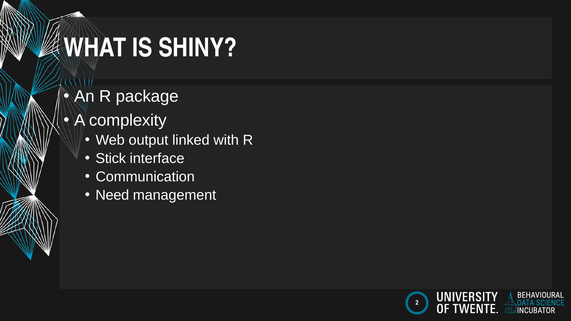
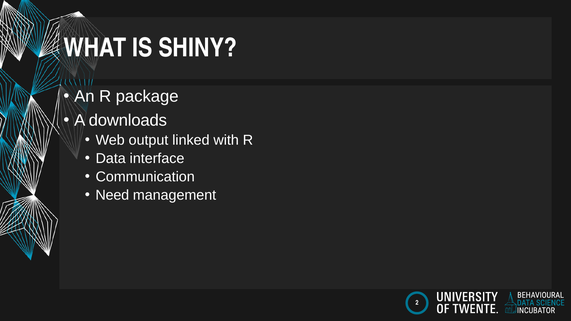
complexity: complexity -> downloads
Stick: Stick -> Data
